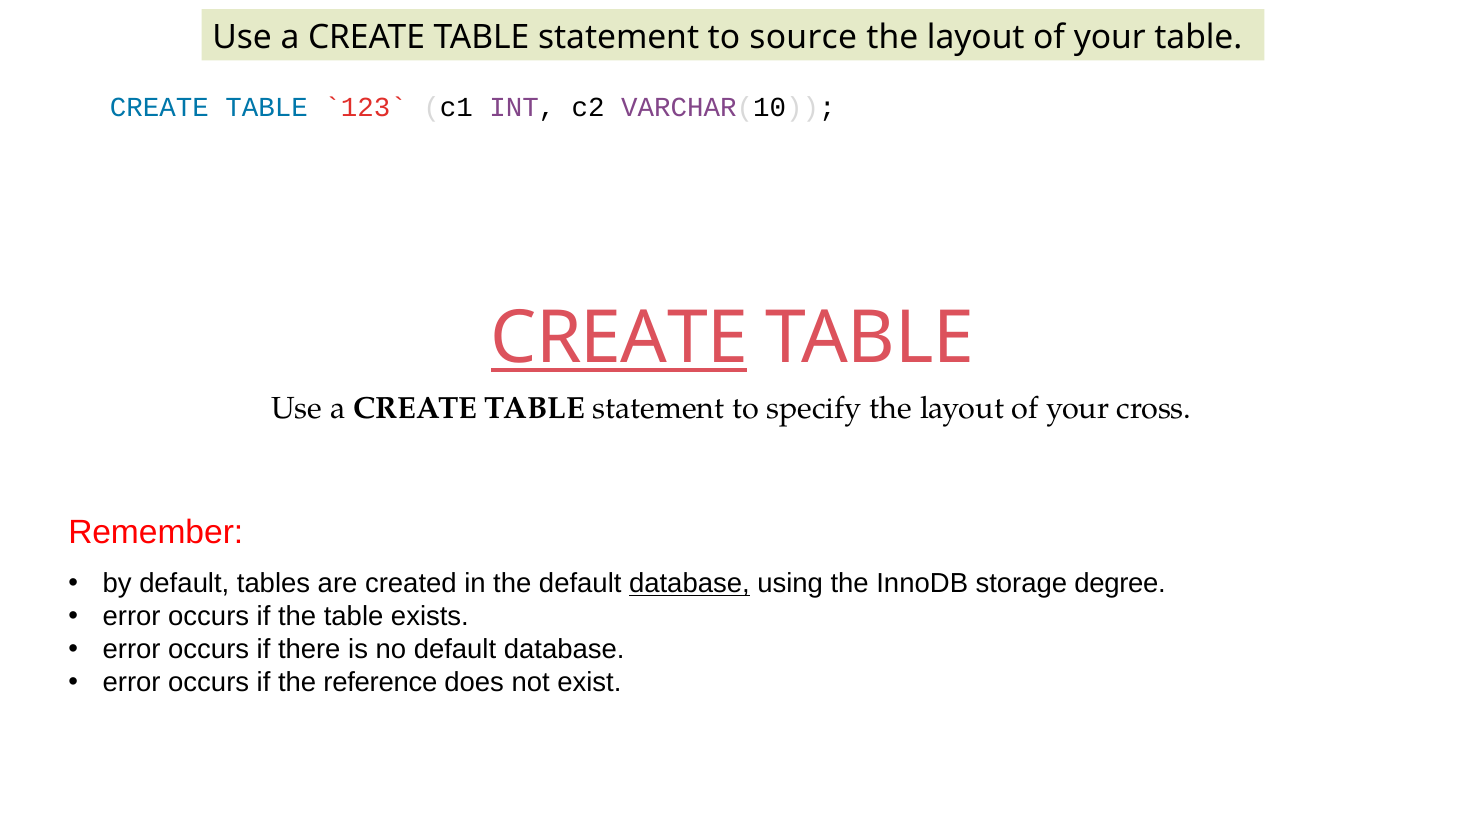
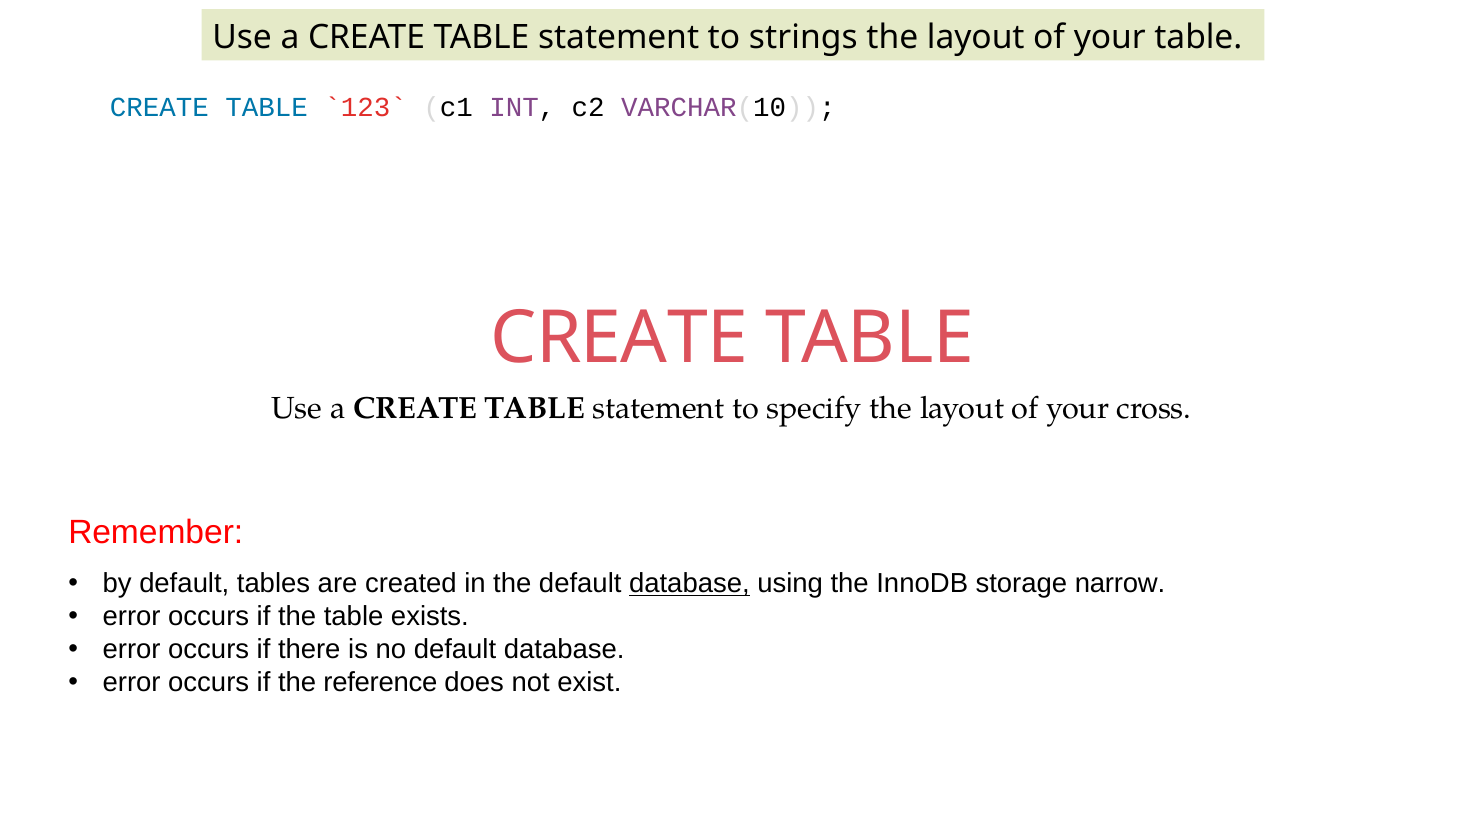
source: source -> strings
CREATE at (619, 339) underline: present -> none
degree: degree -> narrow
